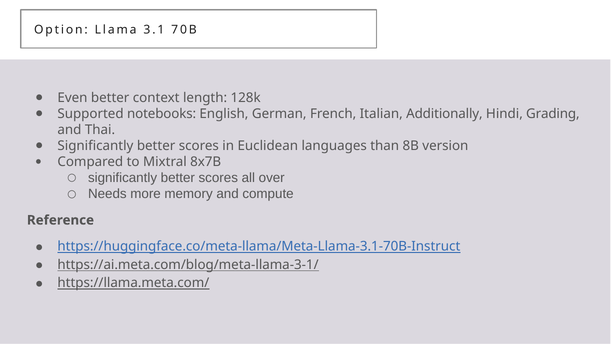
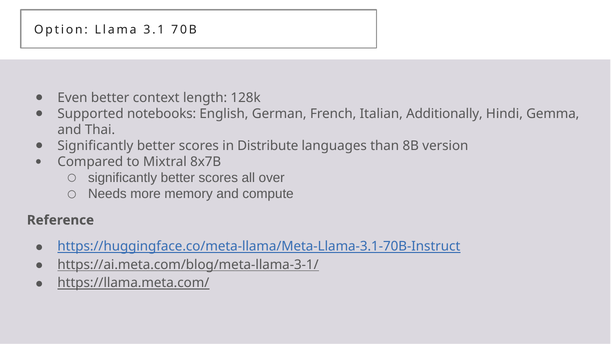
Grading: Grading -> Gemma
Euclidean: Euclidean -> Distribute
